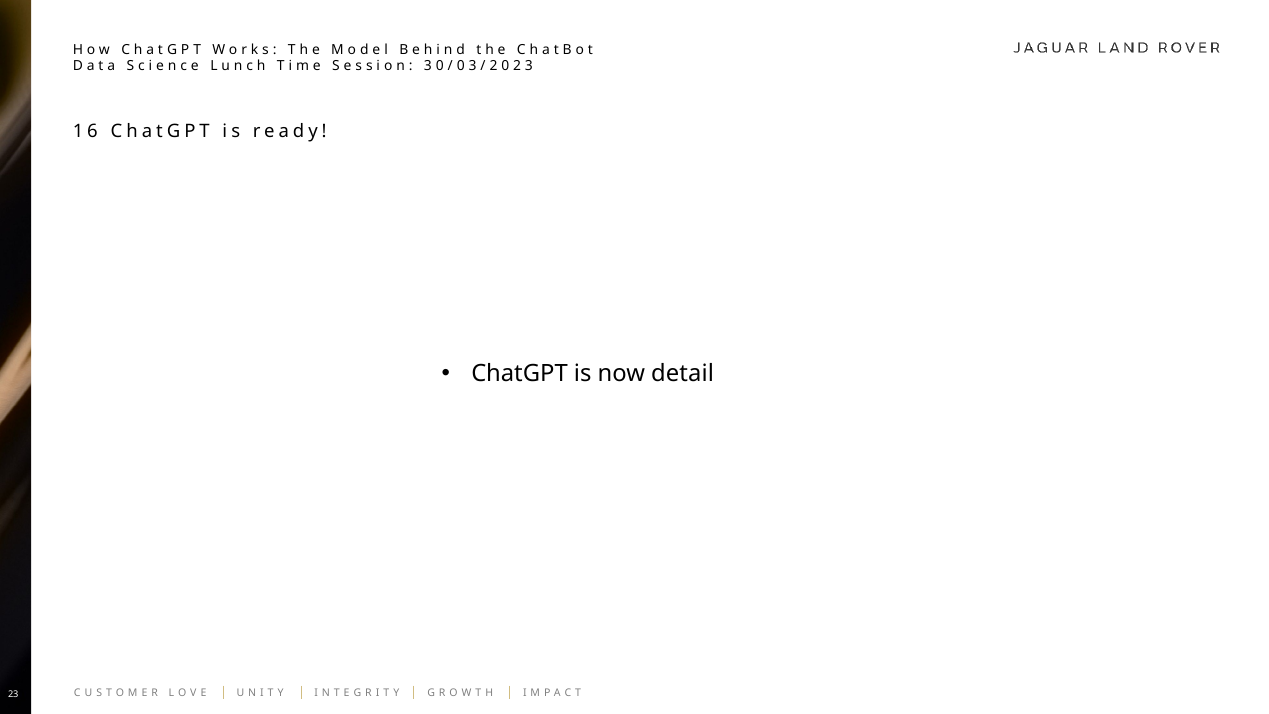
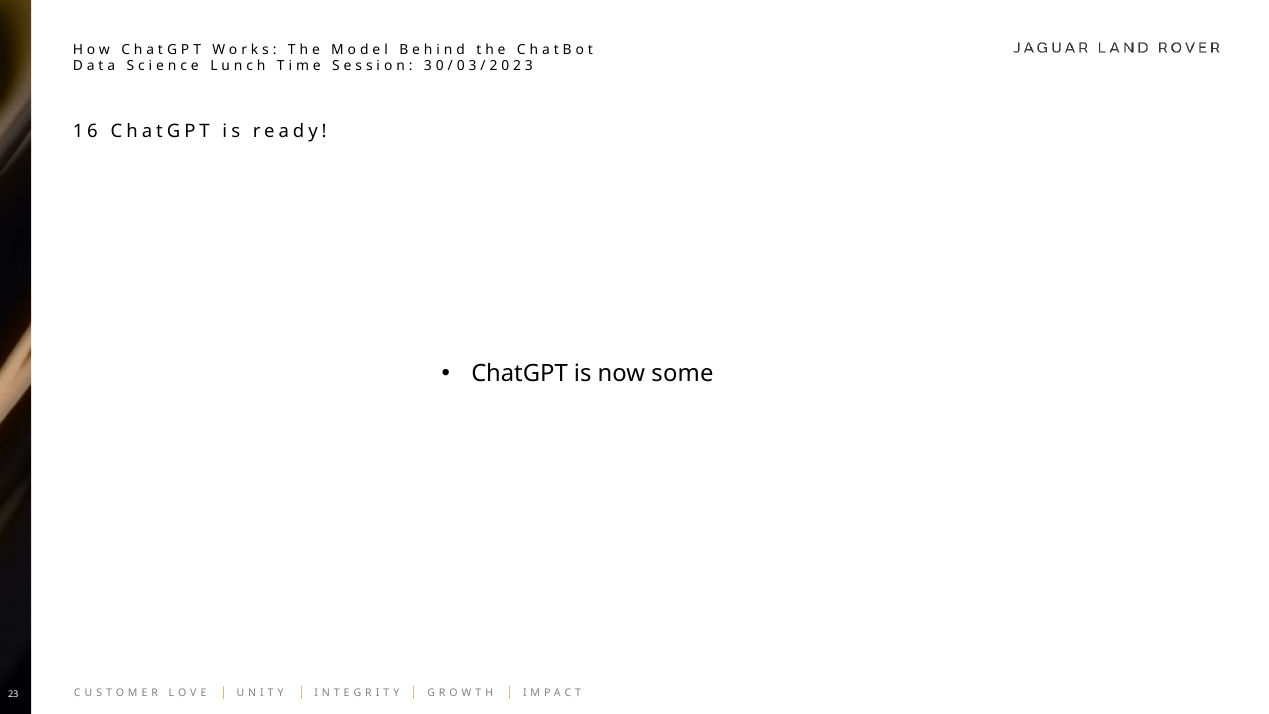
detail: detail -> some
